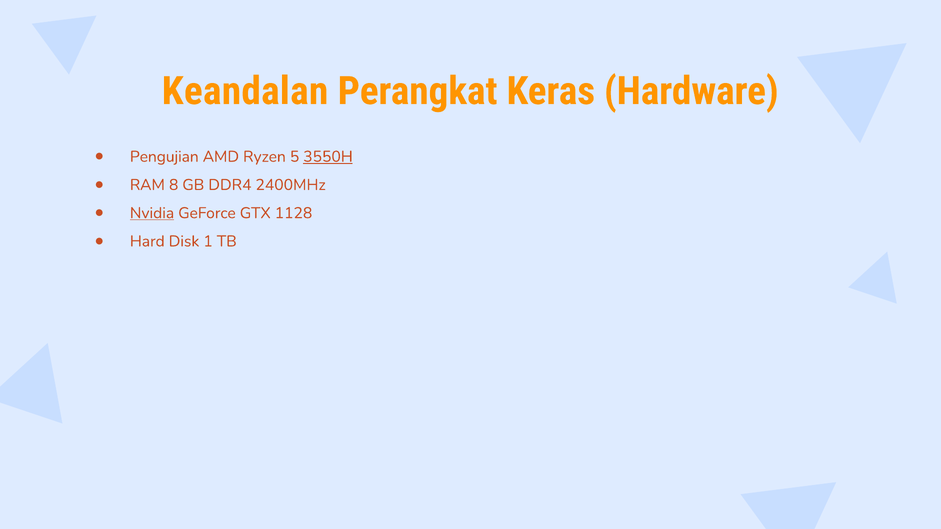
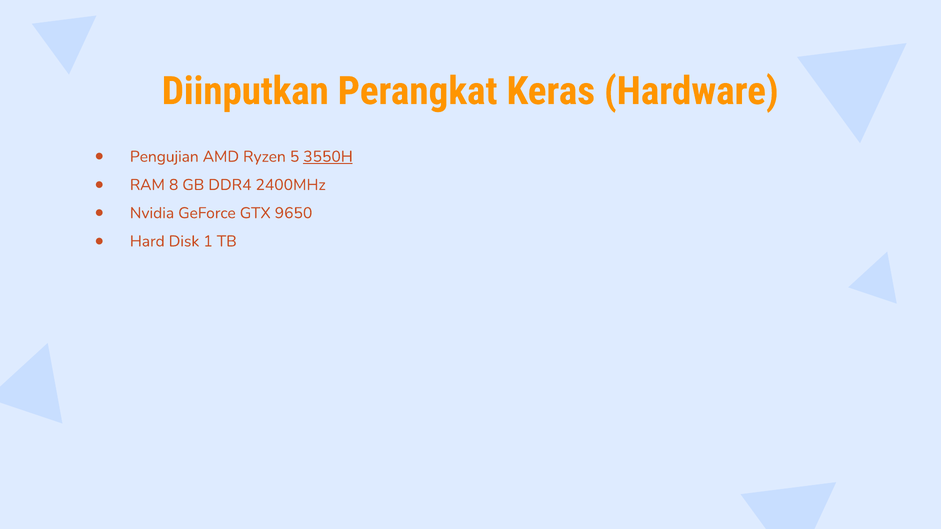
Keandalan: Keandalan -> Diinputkan
Nvidia underline: present -> none
1128: 1128 -> 9650
